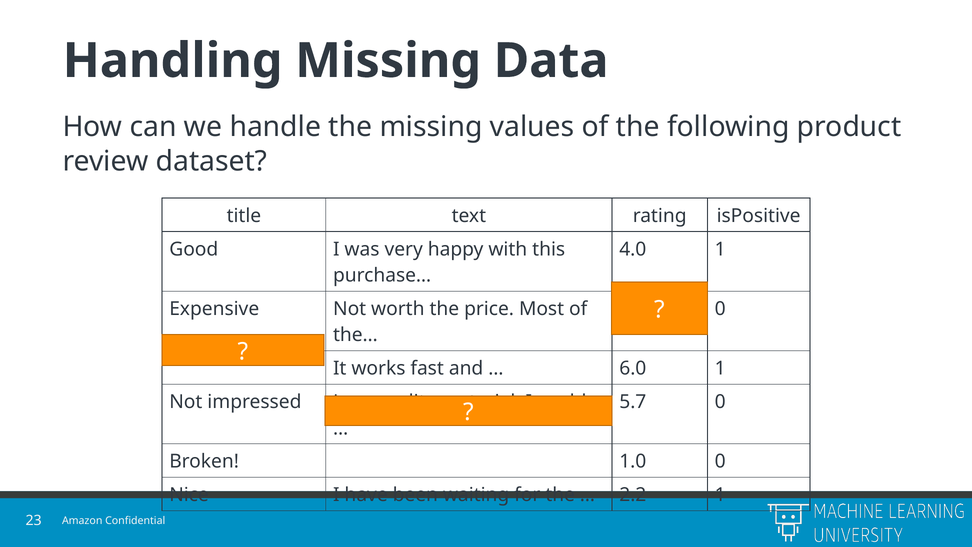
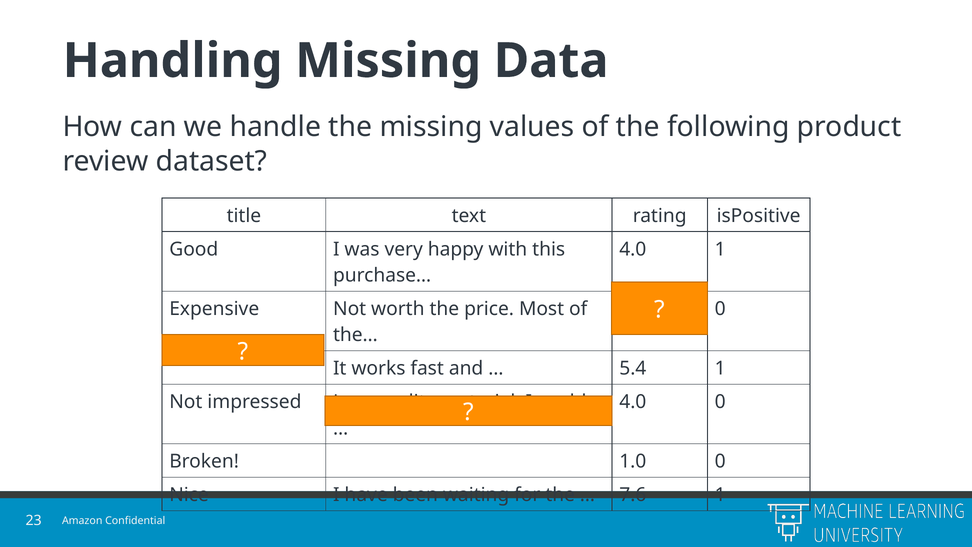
6.0: 6.0 -> 5.4
5.7 at (633, 402): 5.7 -> 4.0
2.2: 2.2 -> 7.6
